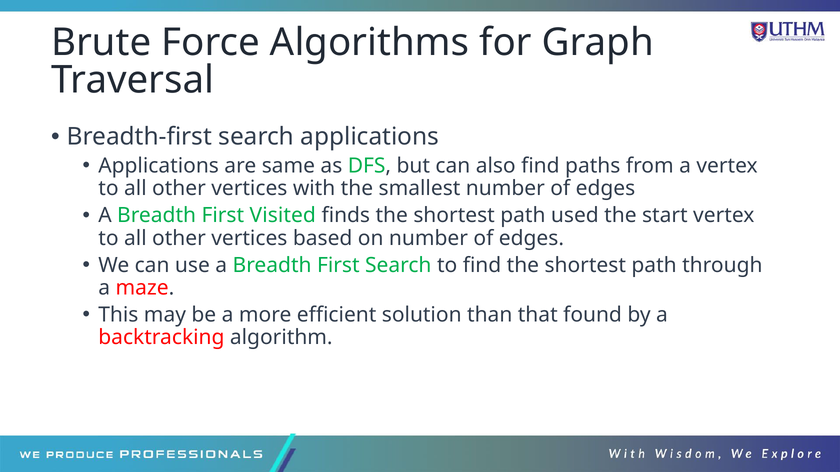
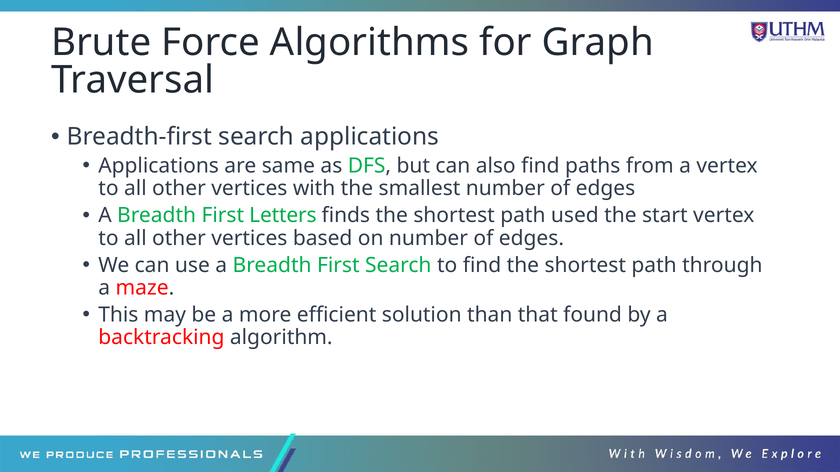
Visited: Visited -> Letters
